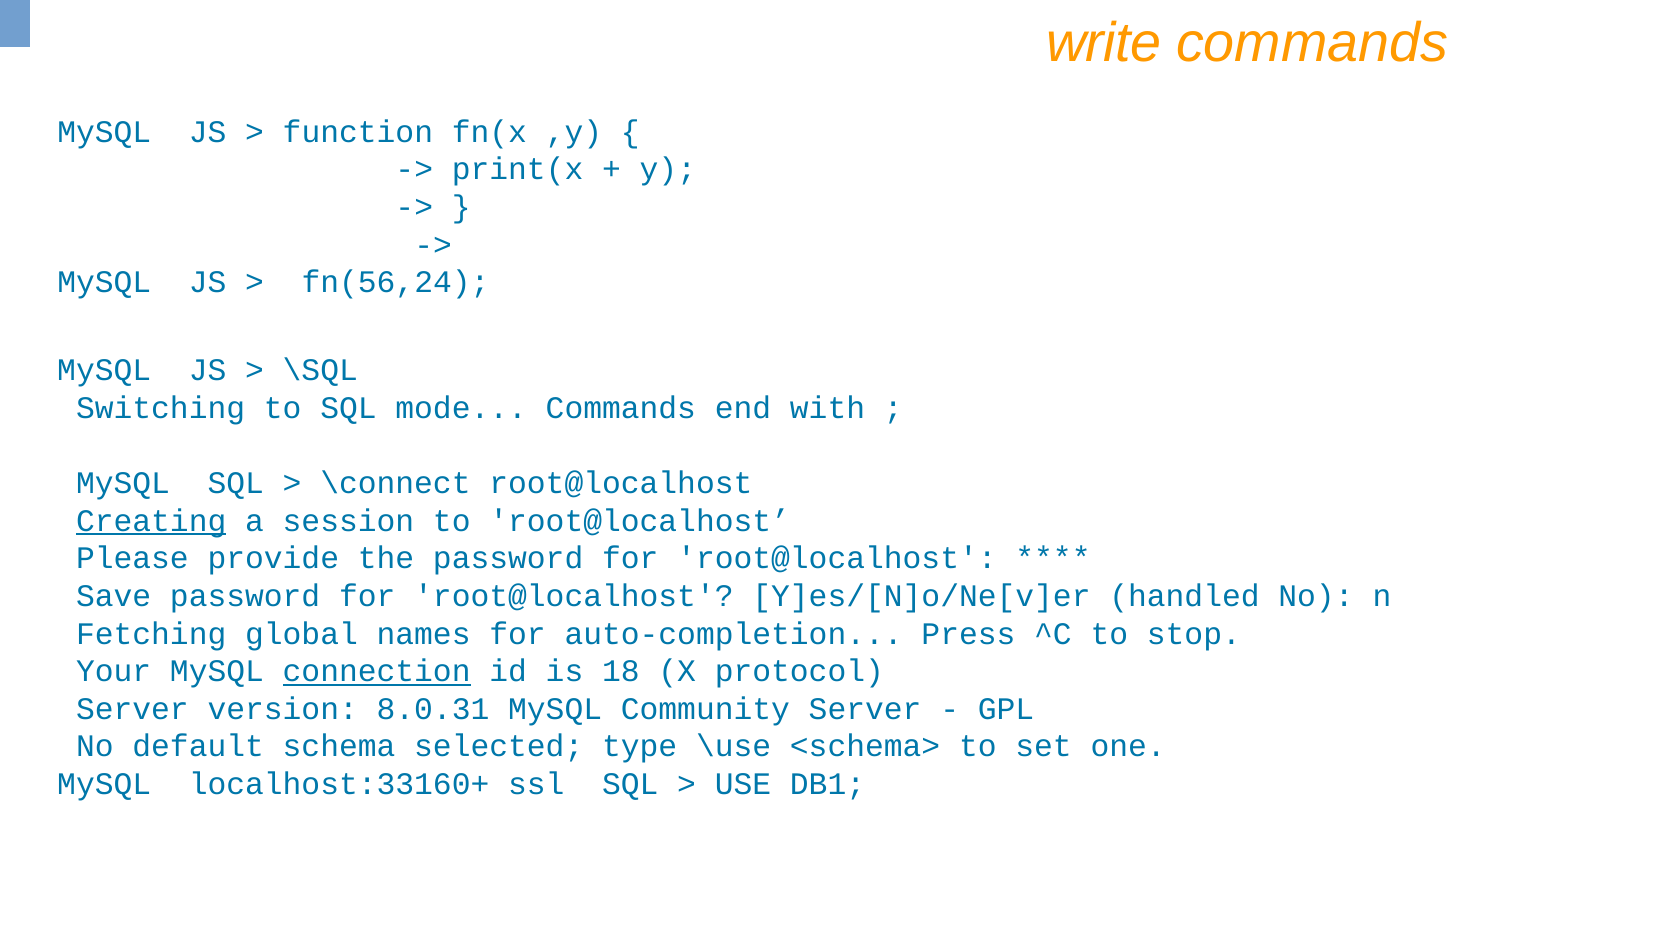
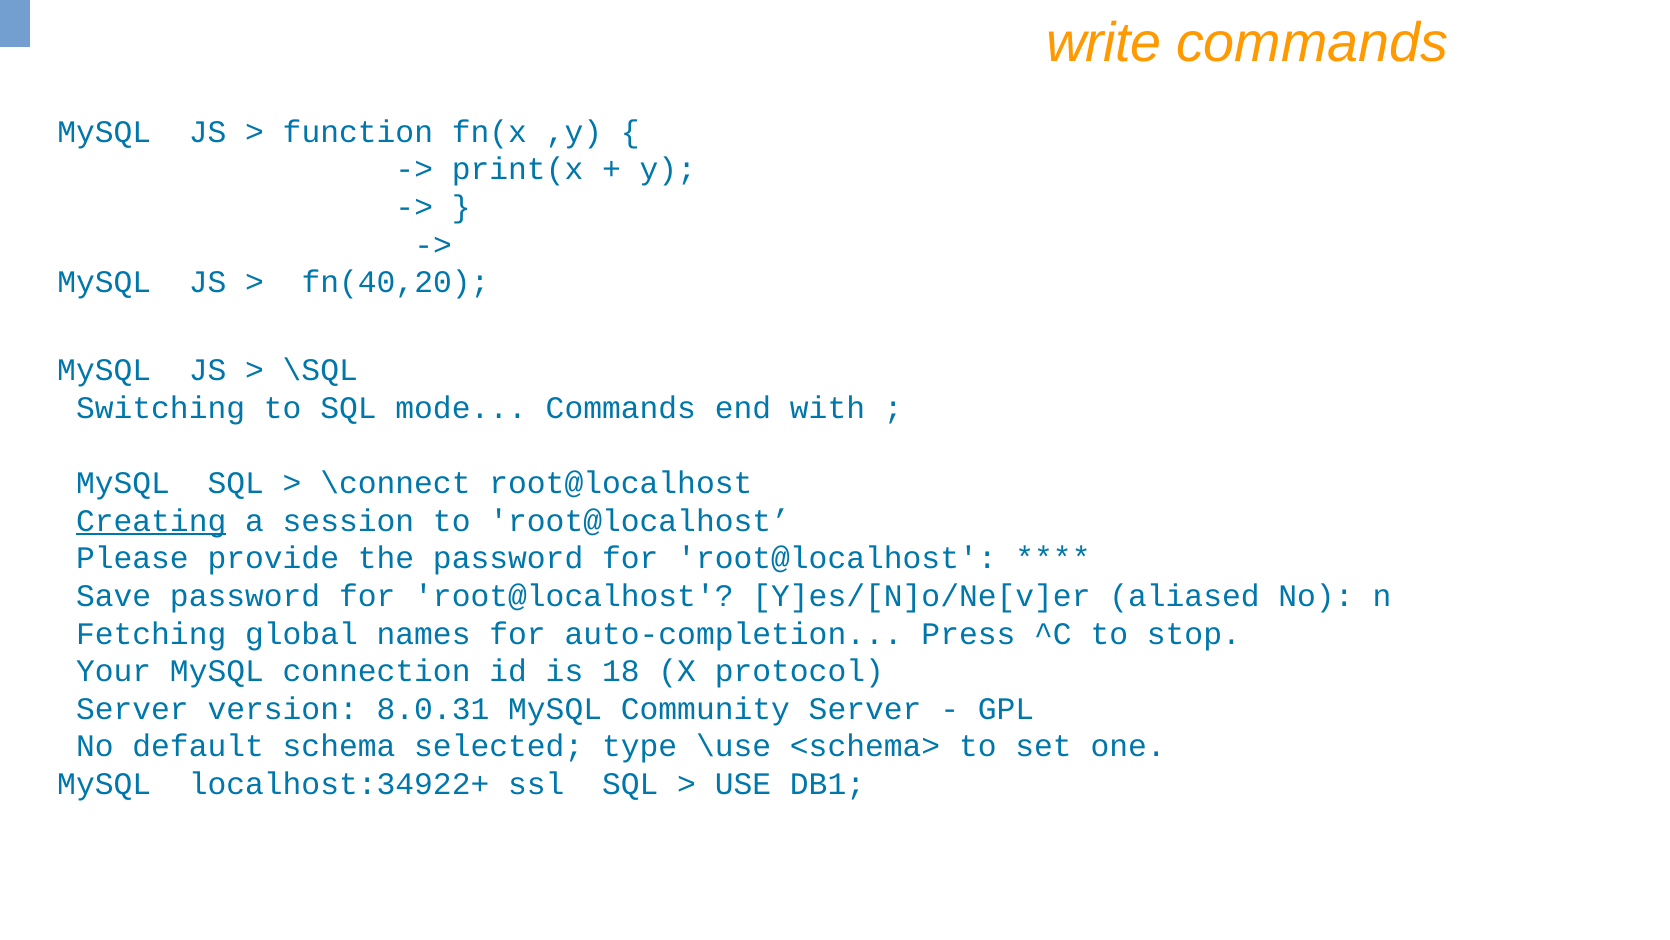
fn(56,24: fn(56,24 -> fn(40,20
handled: handled -> aliased
connection underline: present -> none
localhost:33160+: localhost:33160+ -> localhost:34922+
